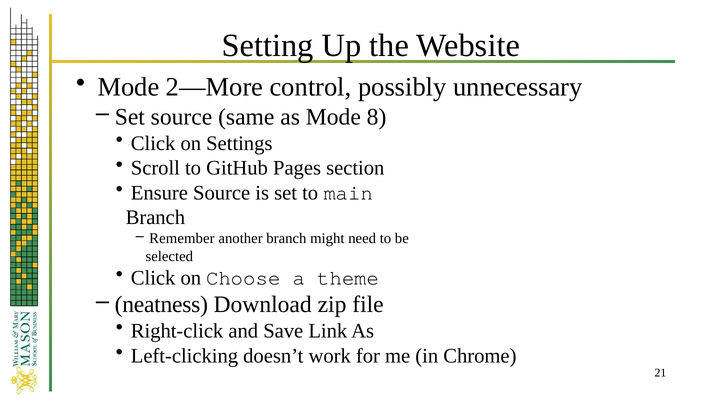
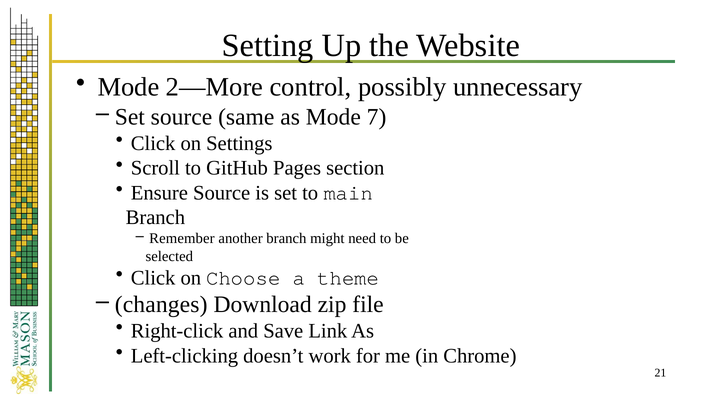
8: 8 -> 7
neatness: neatness -> changes
